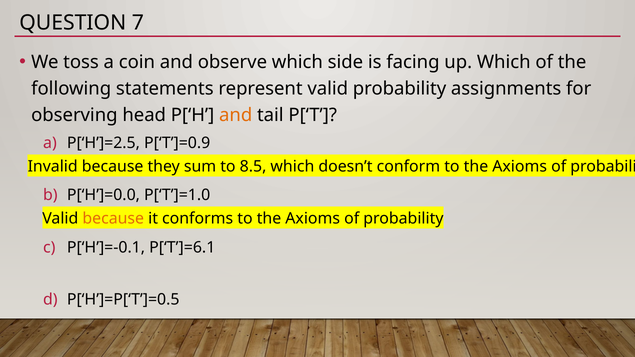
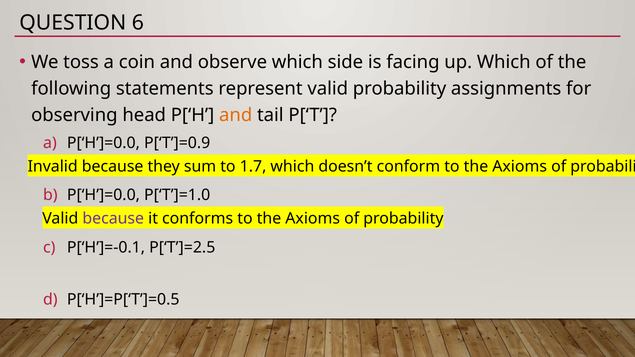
7: 7 -> 6
a P[‘H’]=2.5: P[‘H’]=2.5 -> P[‘H’]=0.0
8.5: 8.5 -> 1.7
because at (113, 219) colour: orange -> purple
P[‘T’]=6.1: P[‘T’]=6.1 -> P[‘T’]=2.5
